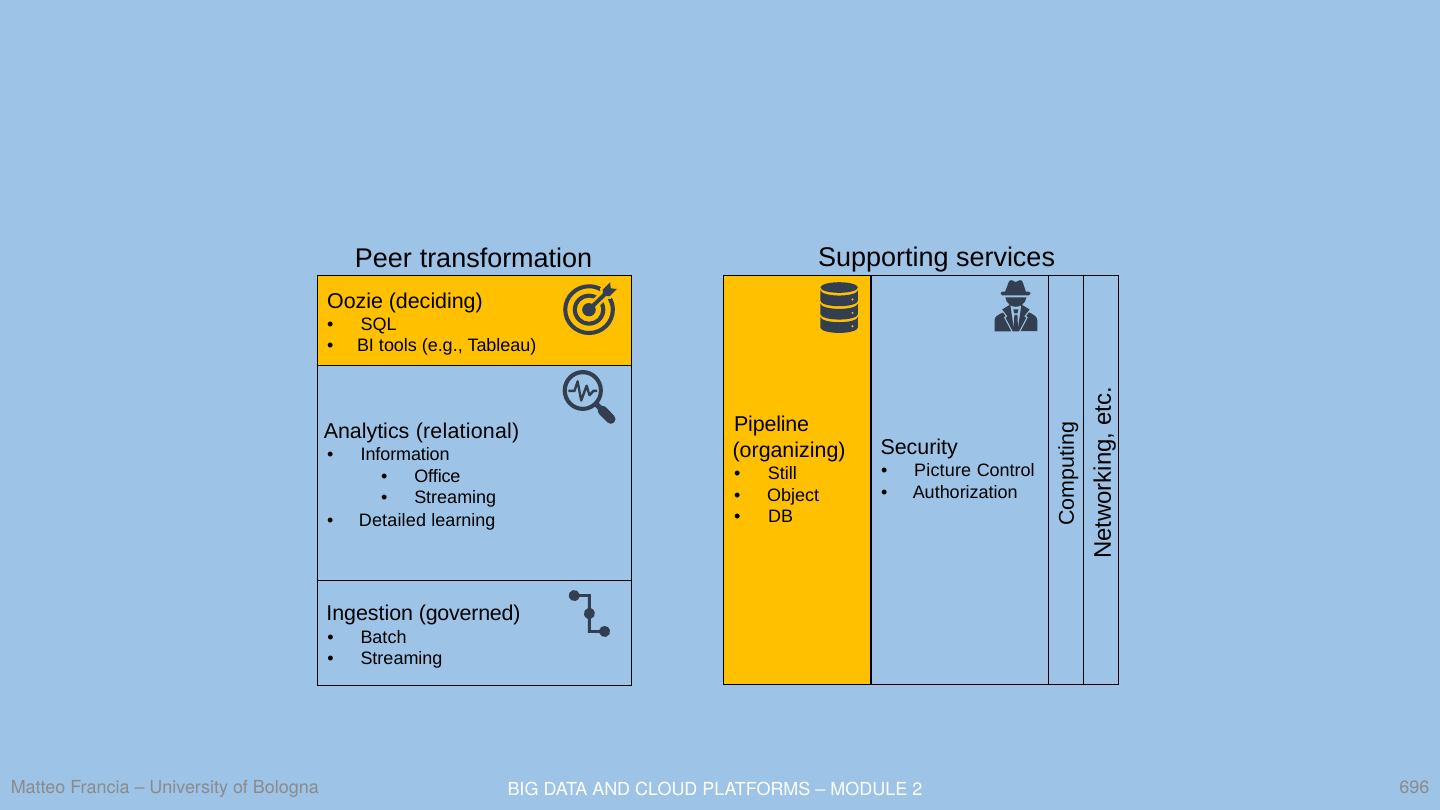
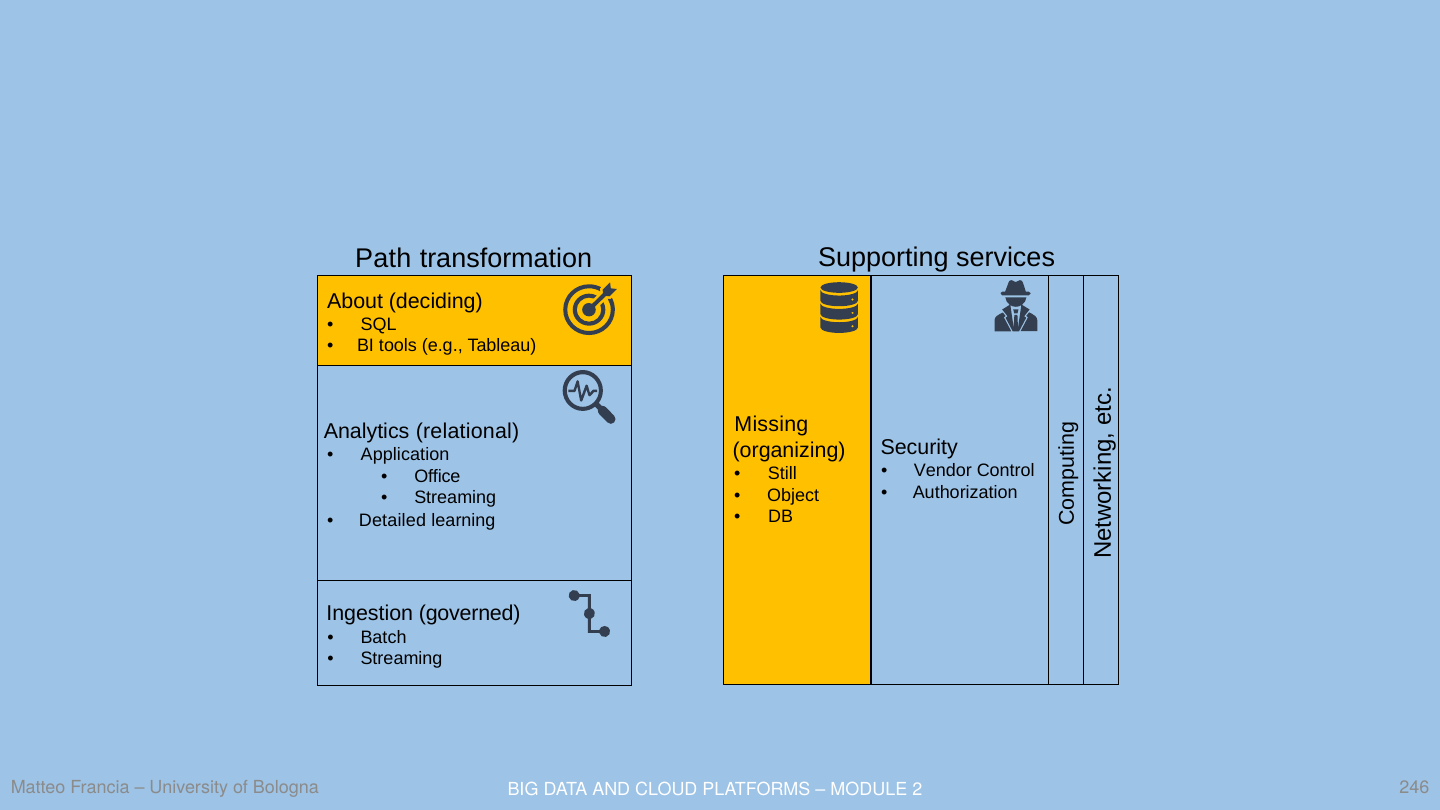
Peer: Peer -> Path
Oozie: Oozie -> About
Pipeline: Pipeline -> Missing
Information: Information -> Application
Picture: Picture -> Vendor
696: 696 -> 246
